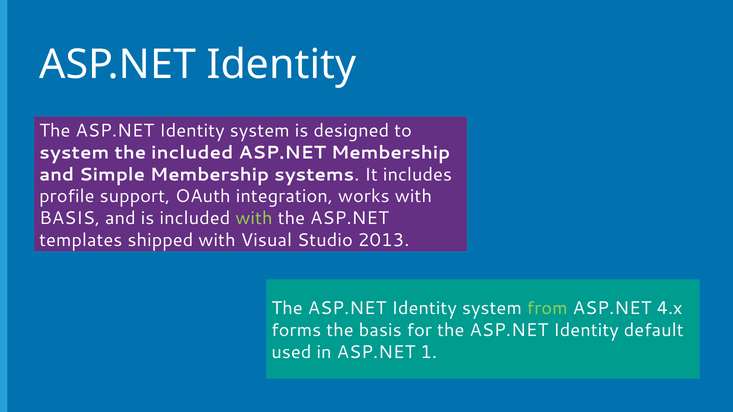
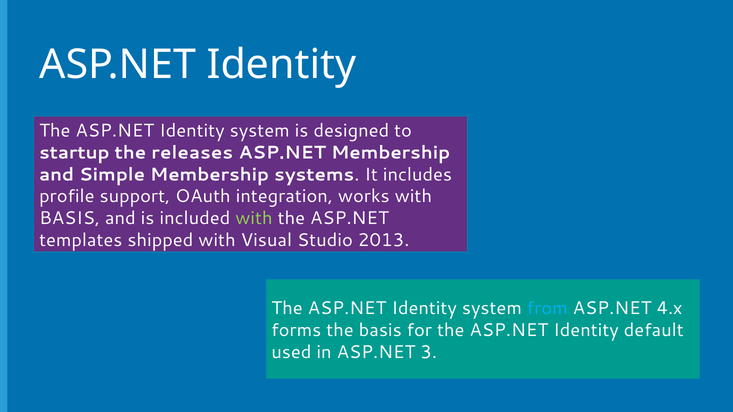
system at (74, 153): system -> startup
the included: included -> releases
from colour: light green -> light blue
1: 1 -> 3
